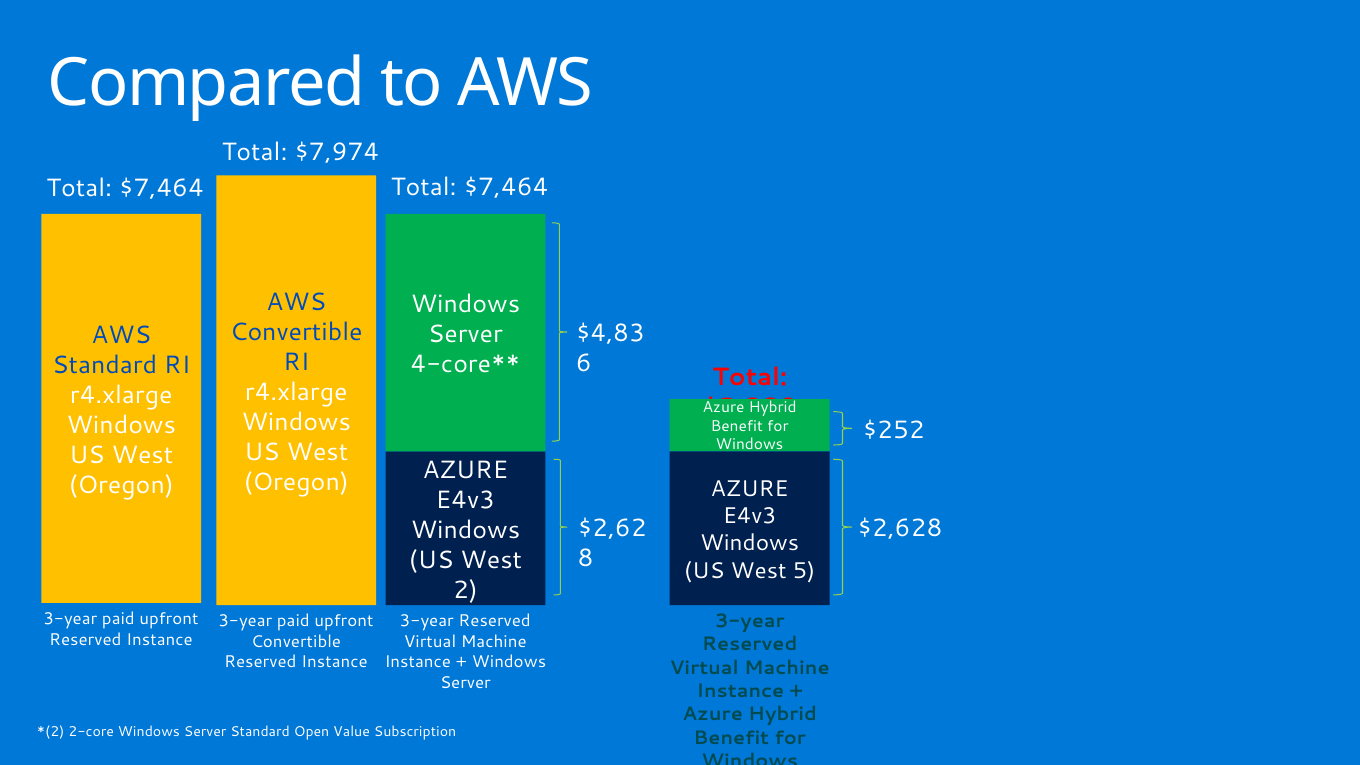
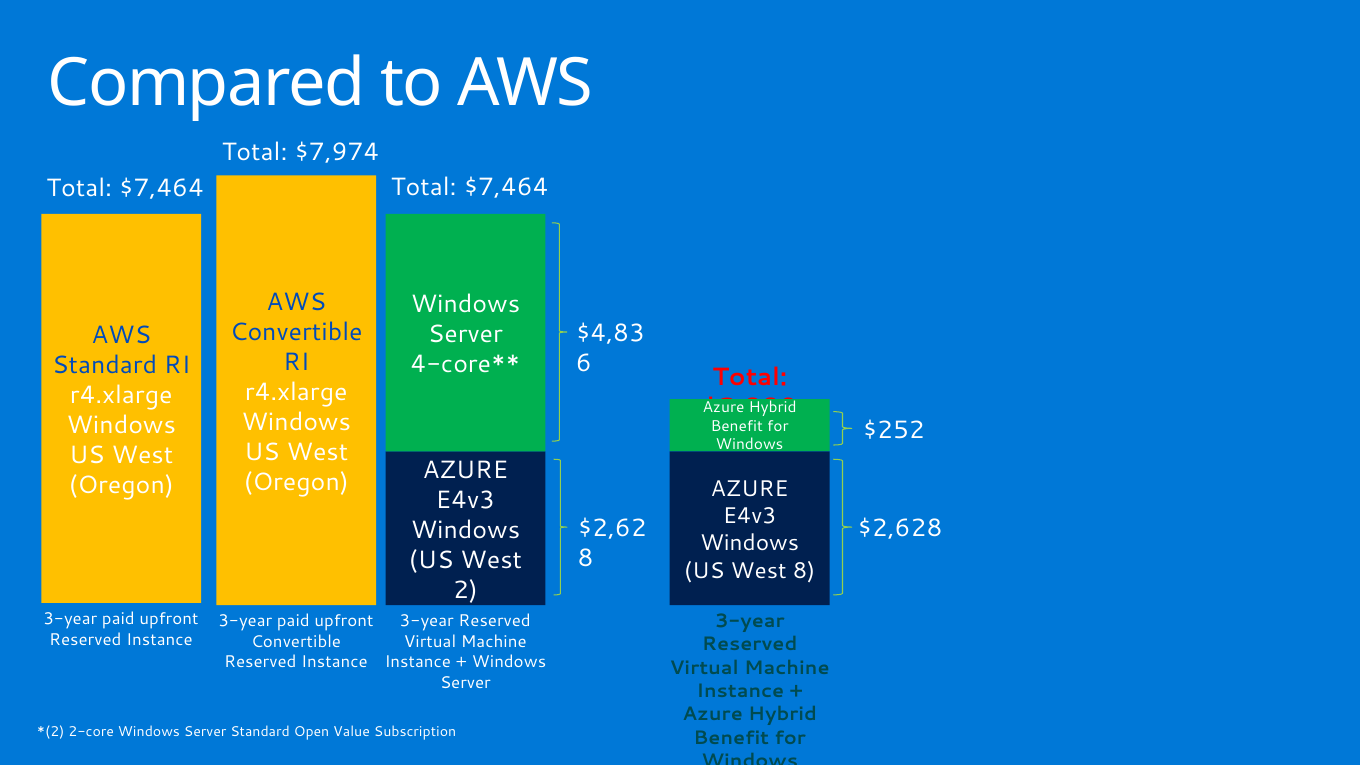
West 5: 5 -> 8
